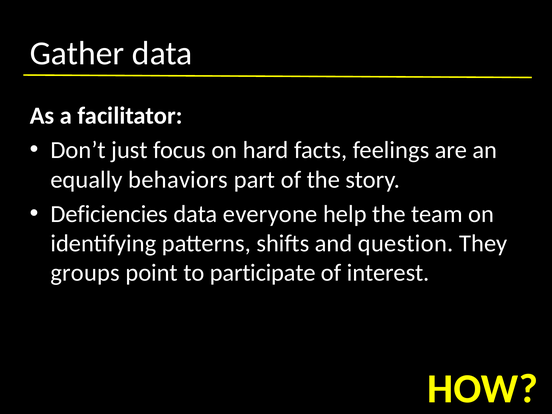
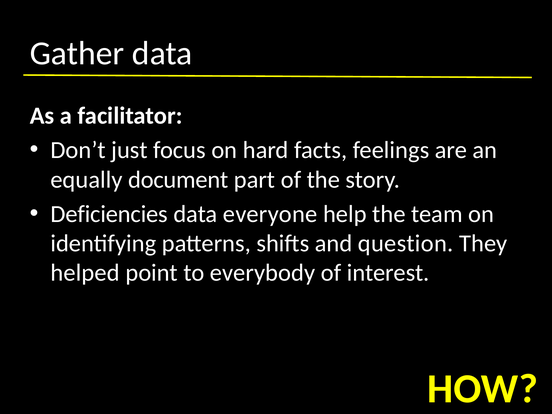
behaviors: behaviors -> document
groups: groups -> helped
participate: participate -> everybody
